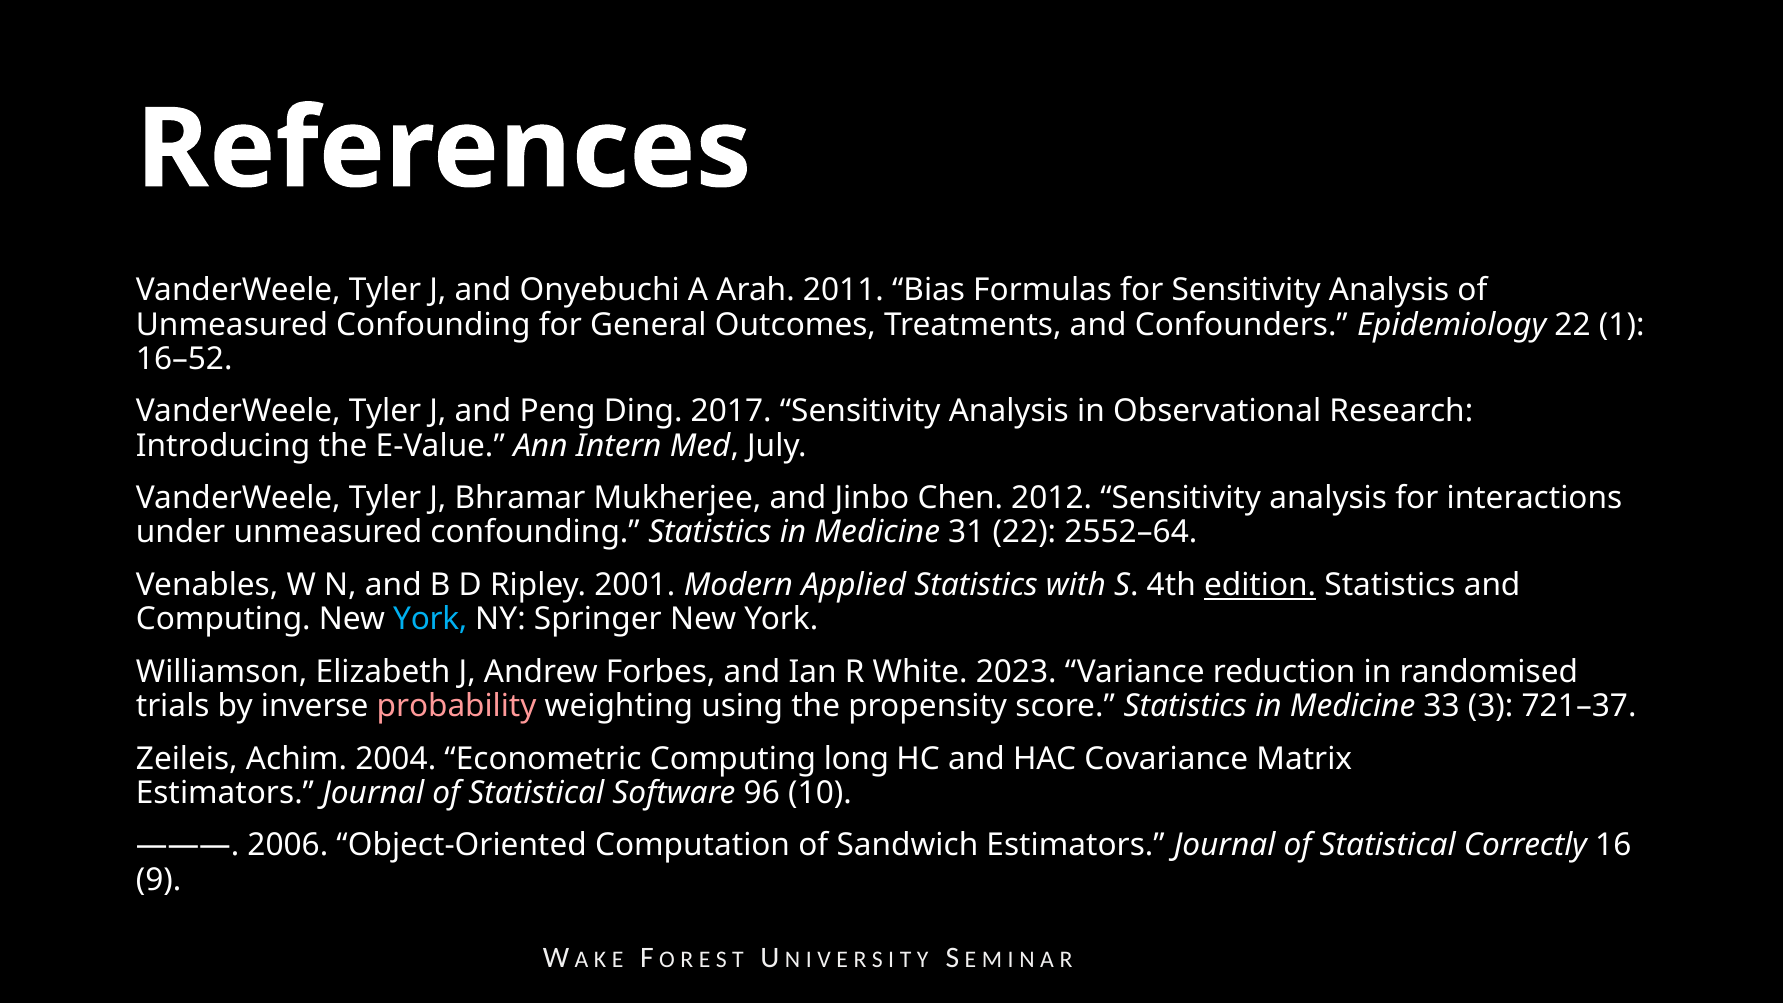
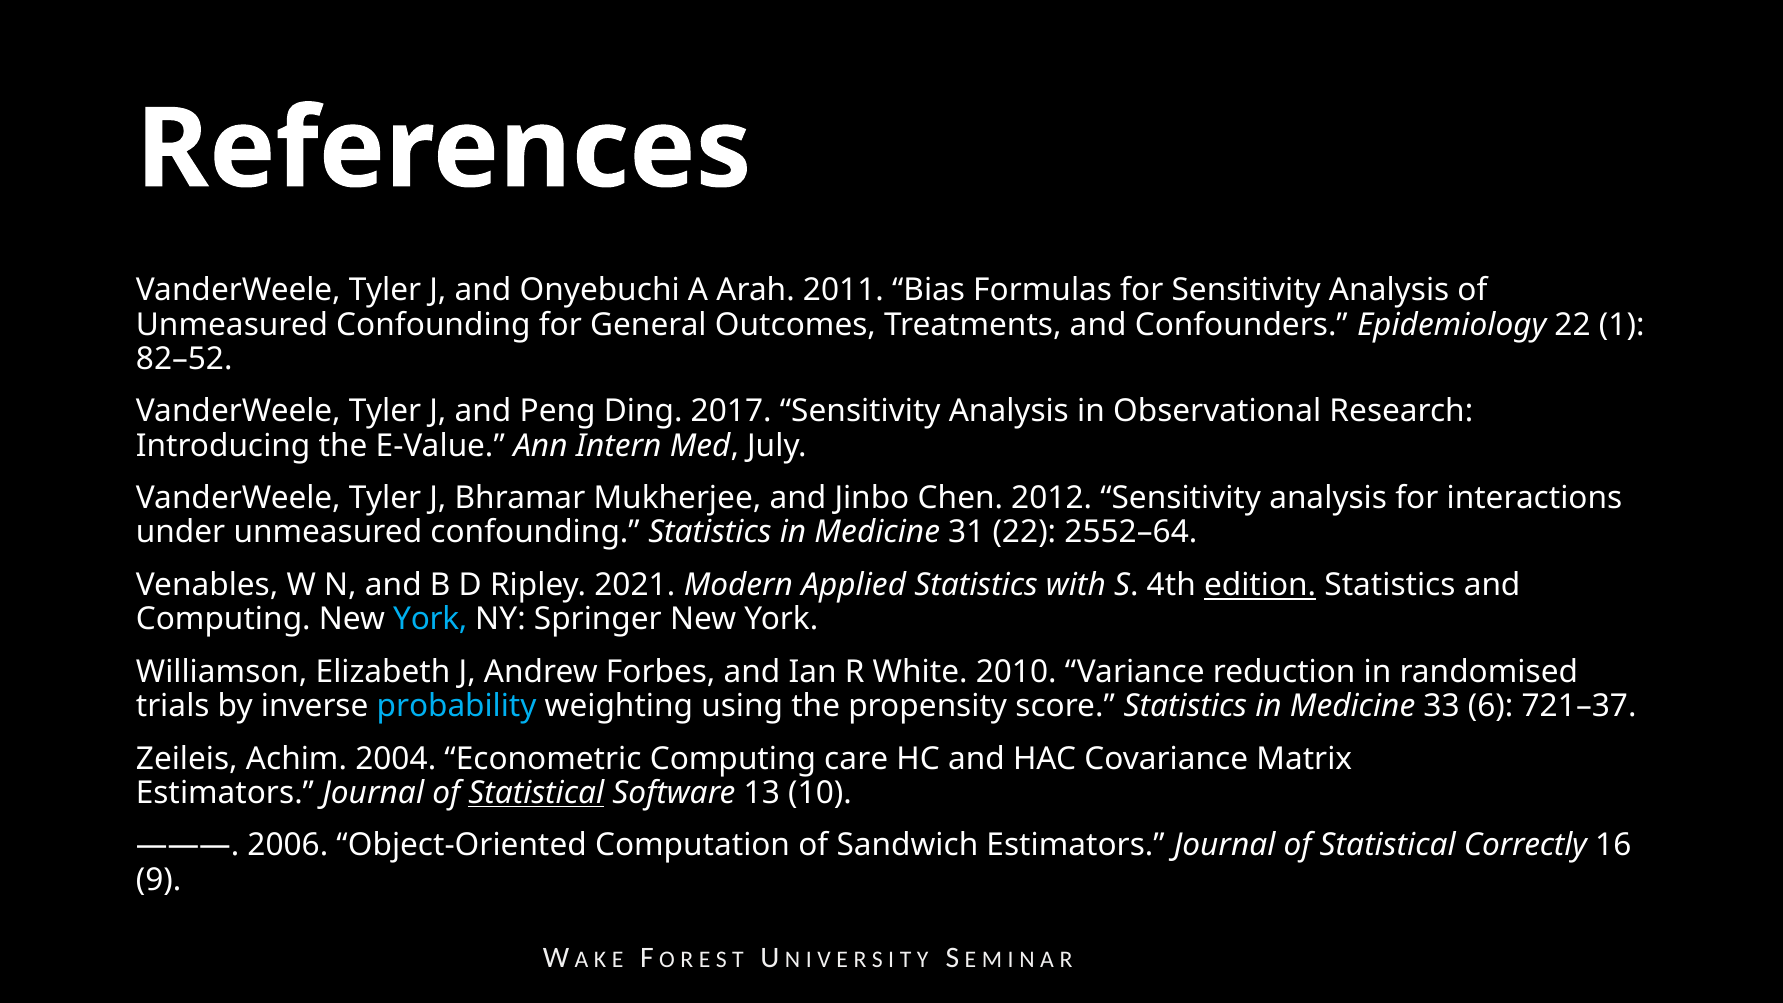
16–52: 16–52 -> 82–52
2001: 2001 -> 2021
2023: 2023 -> 2010
probability colour: pink -> light blue
3: 3 -> 6
long: long -> care
Statistical at (536, 793) underline: none -> present
96: 96 -> 13
